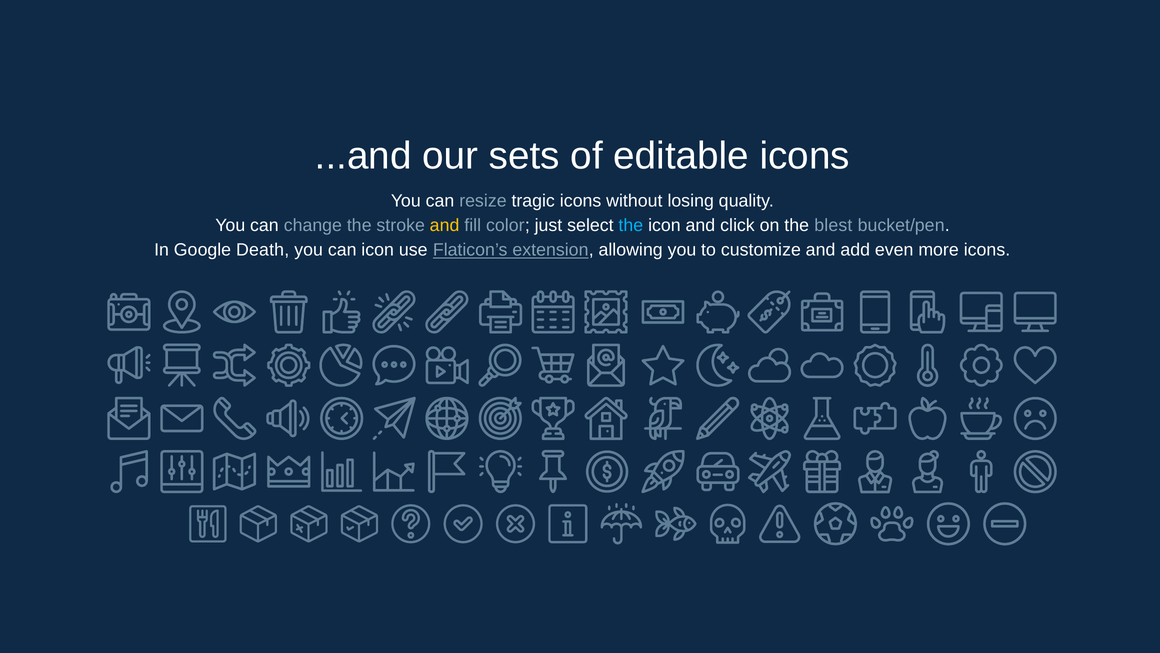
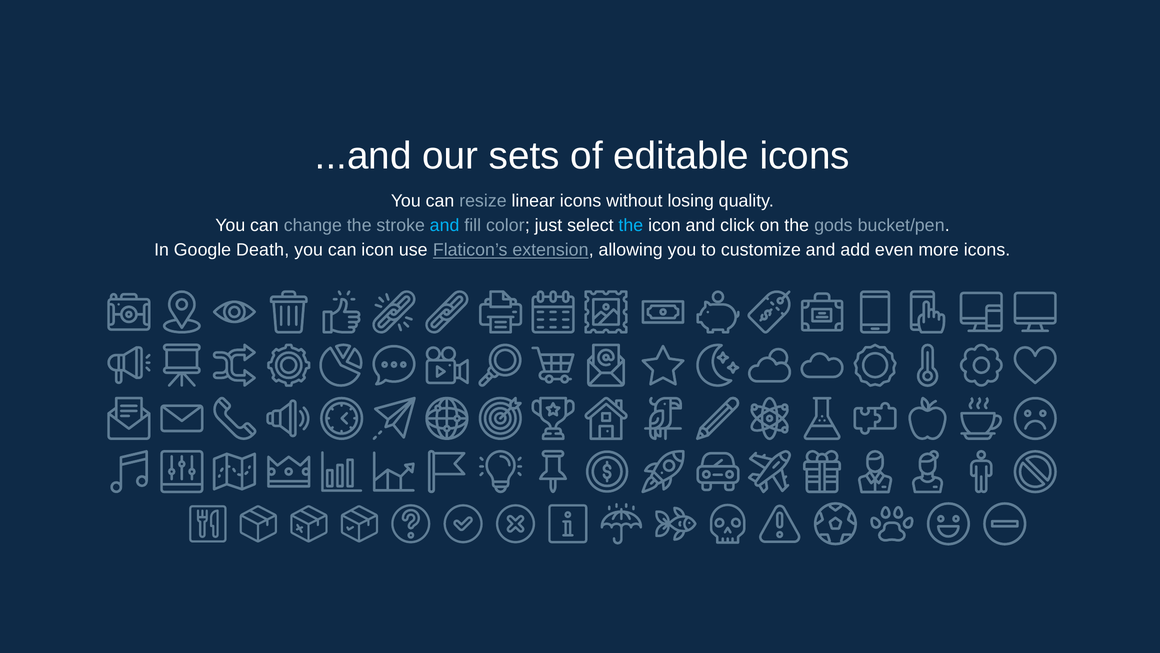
tragic: tragic -> linear
and at (445, 225) colour: yellow -> light blue
blest: blest -> gods
